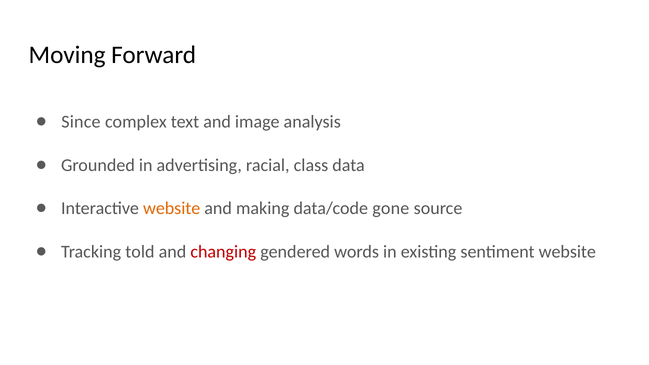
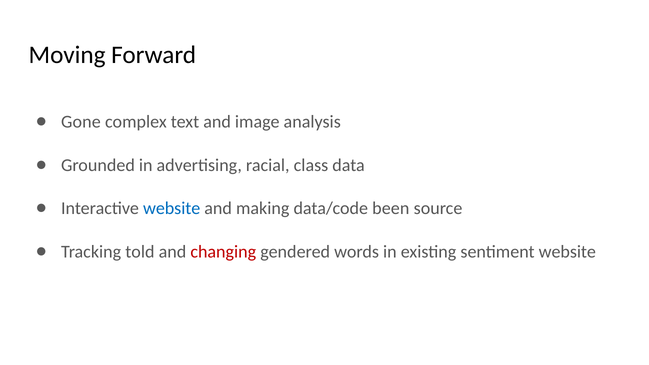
Since: Since -> Gone
website at (172, 209) colour: orange -> blue
gone: gone -> been
